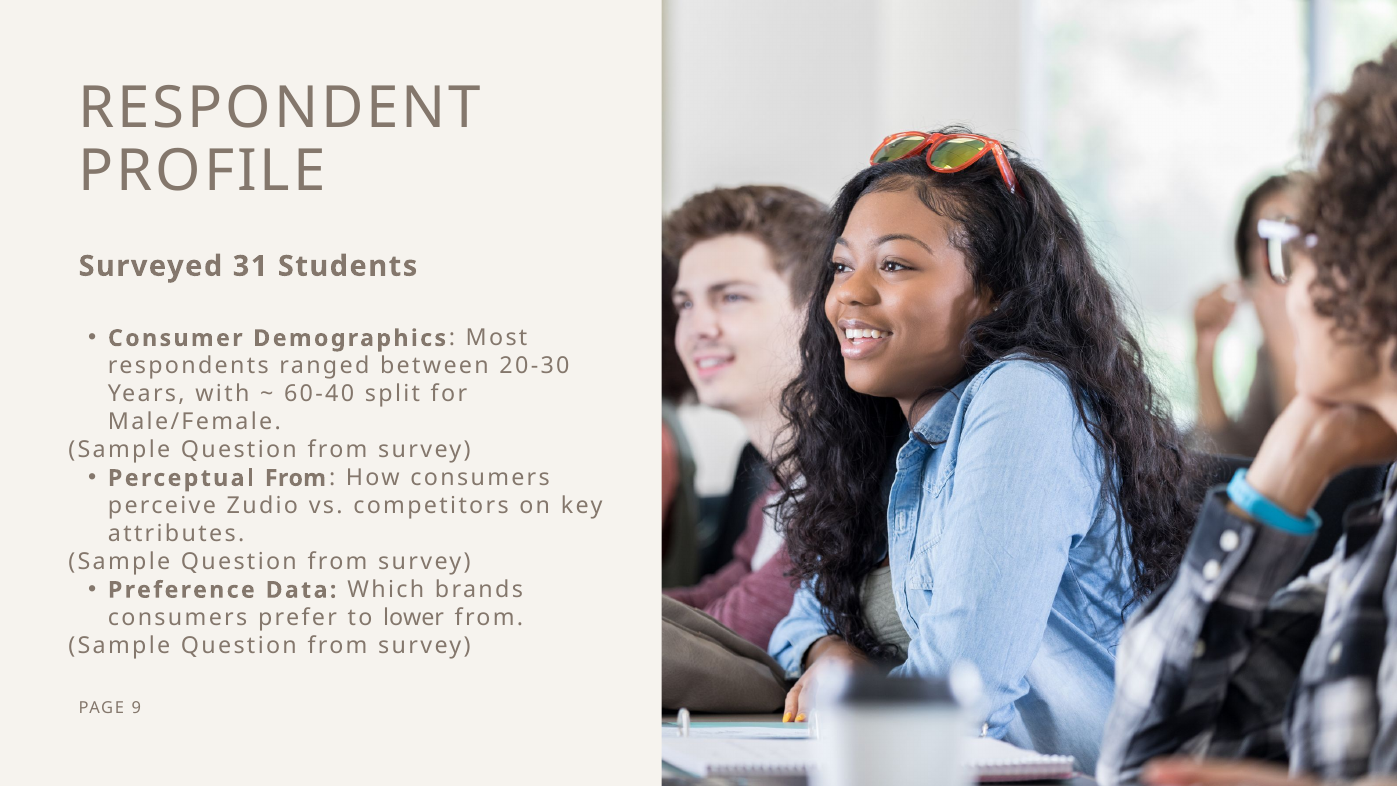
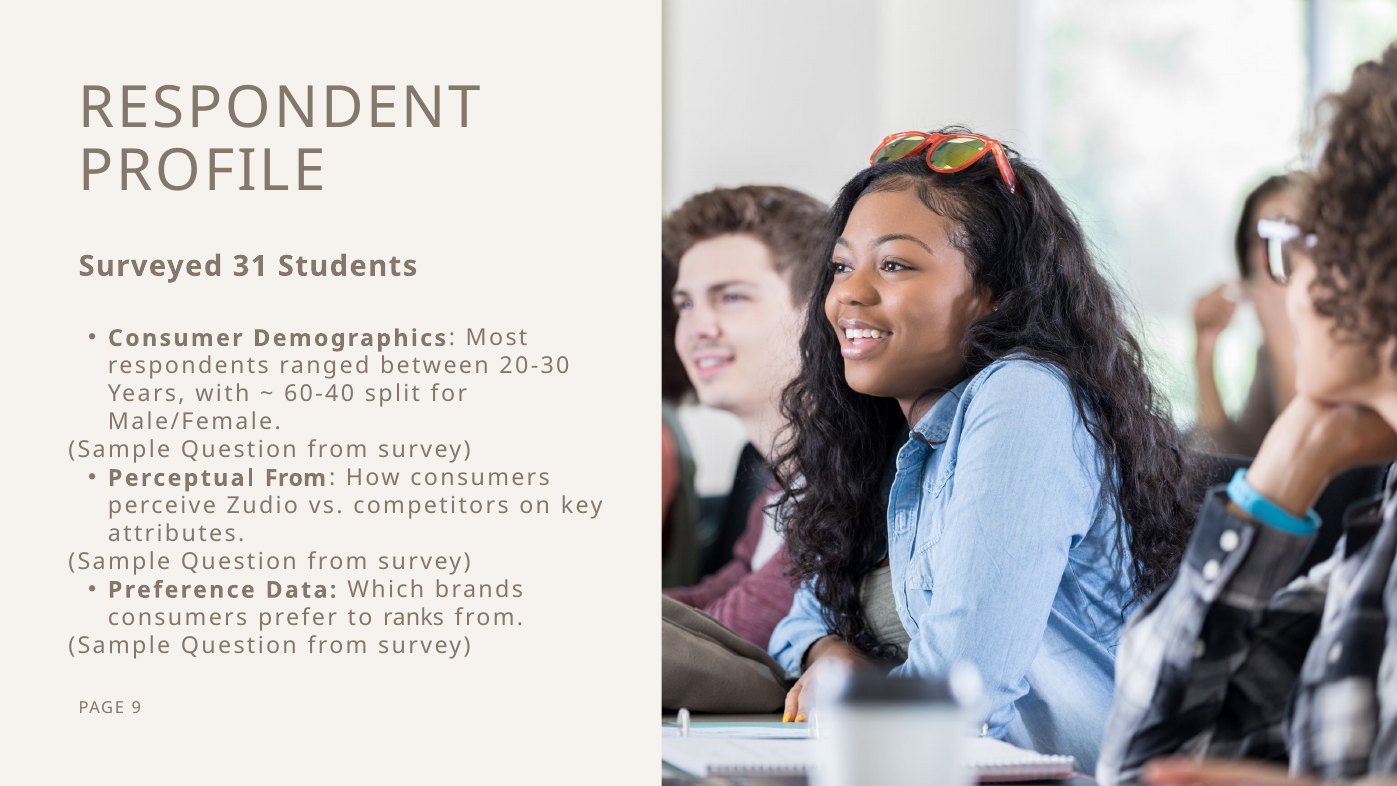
lower: lower -> ranks
